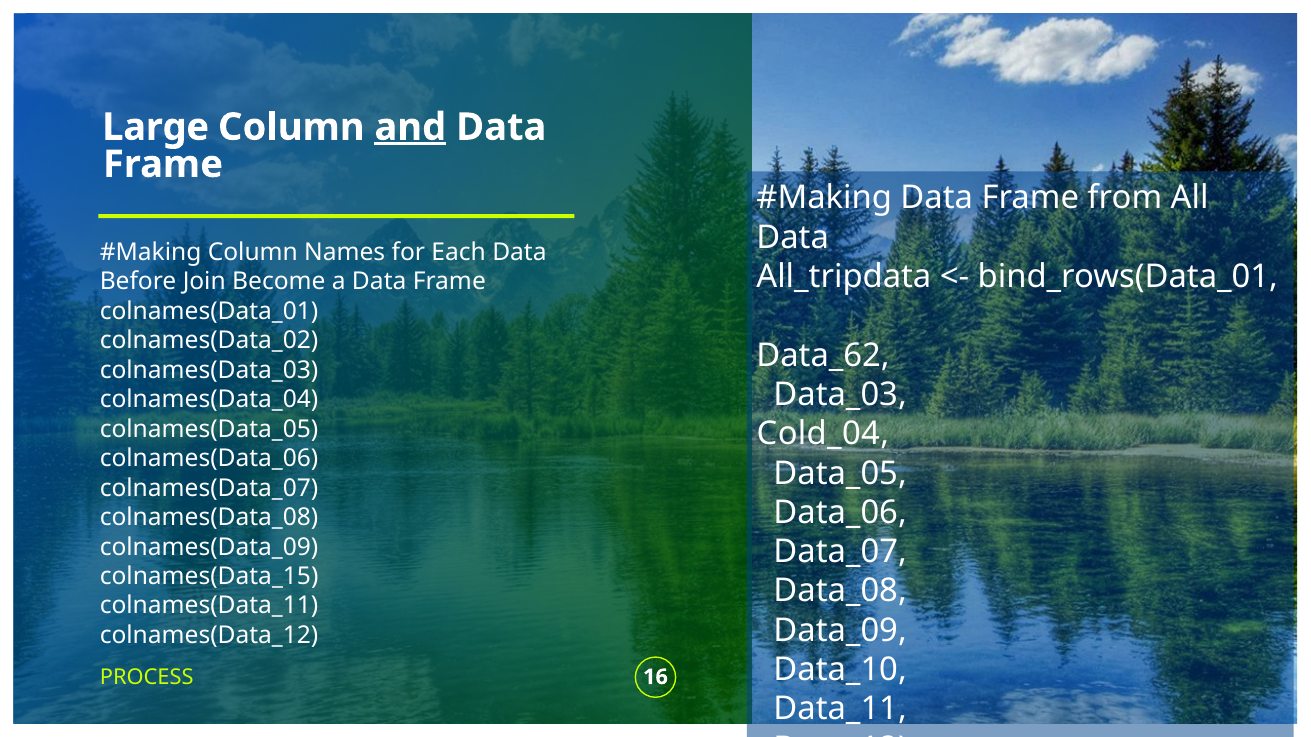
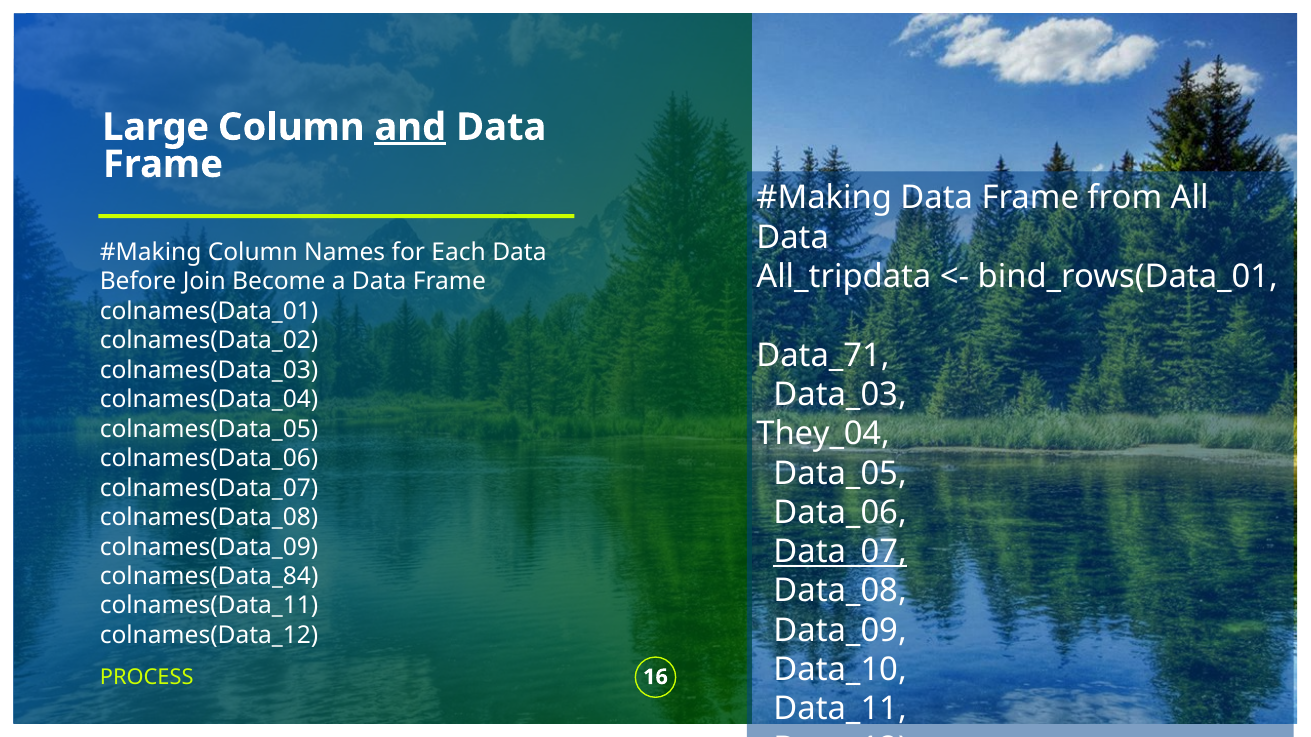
Data_62: Data_62 -> Data_71
Cold_04: Cold_04 -> They_04
Data_07 underline: none -> present
colnames(Data_15: colnames(Data_15 -> colnames(Data_84
